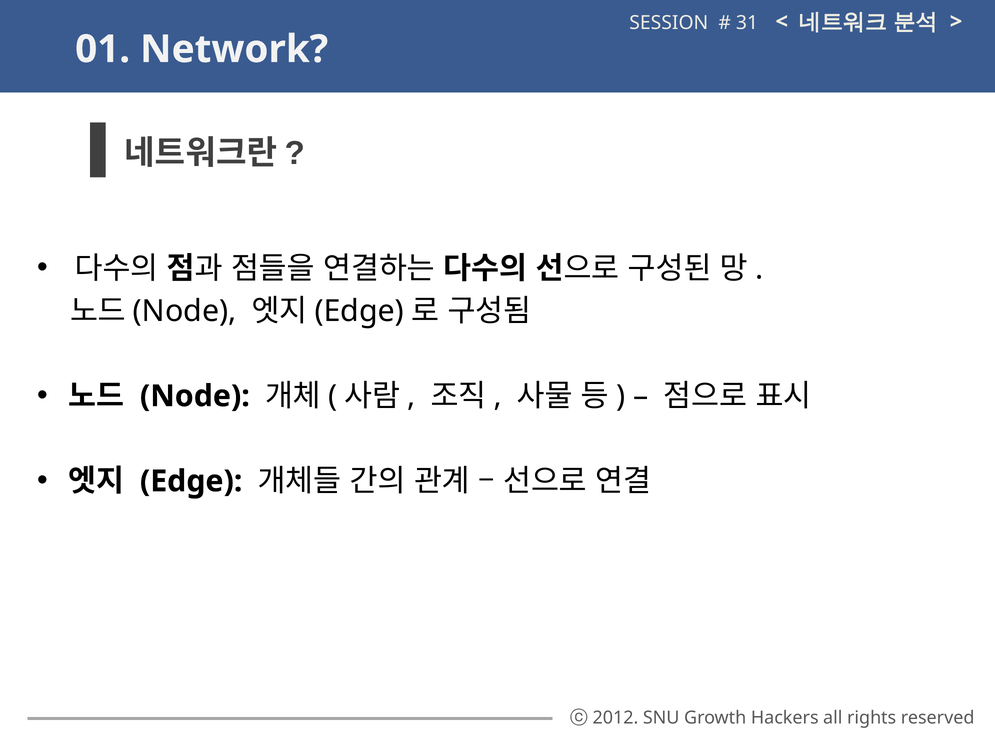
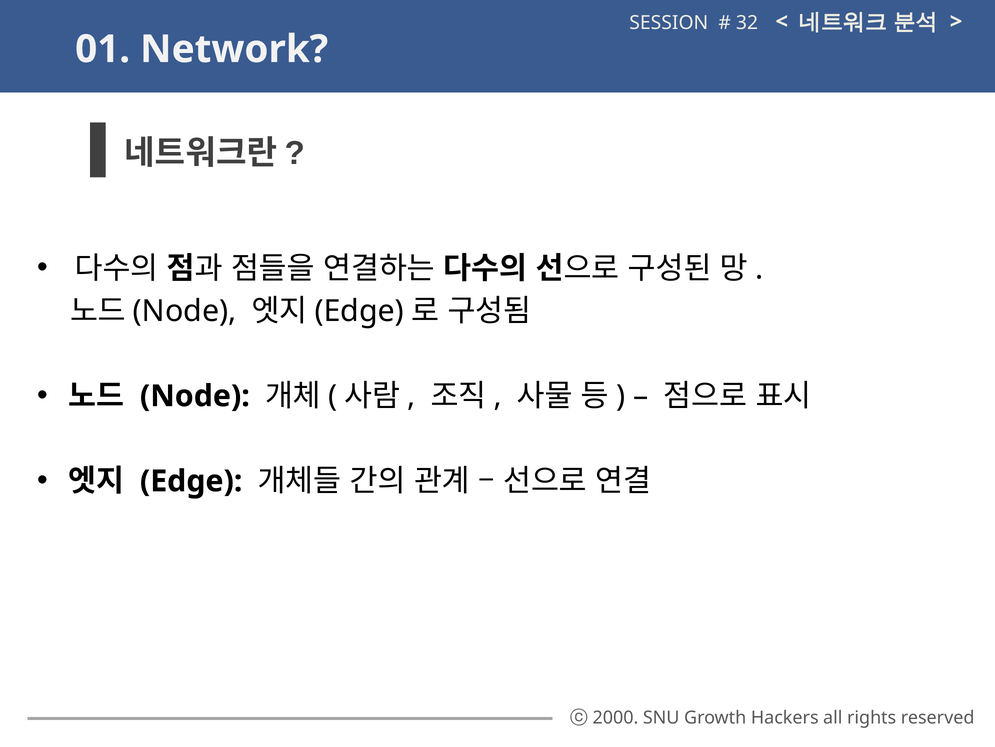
31: 31 -> 32
2012: 2012 -> 2000
